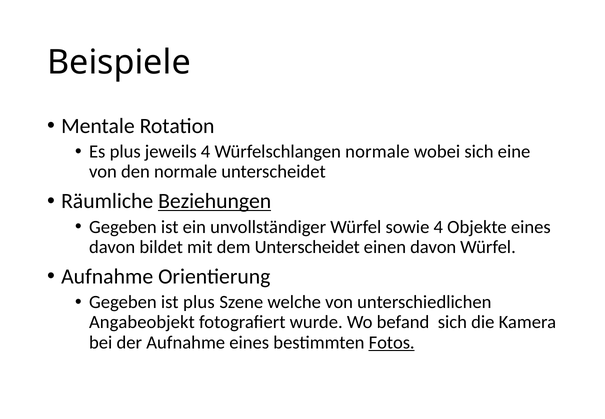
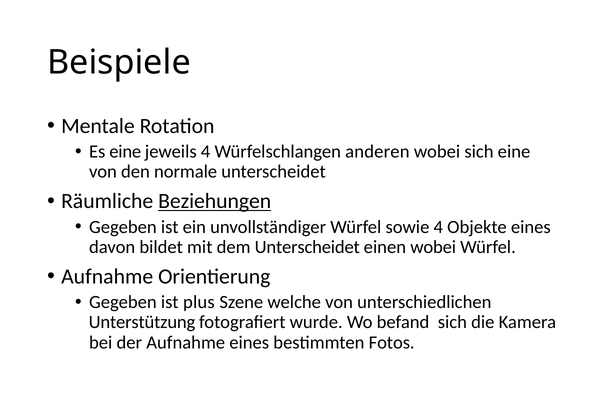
Es plus: plus -> eine
Würfelschlangen normale: normale -> anderen
einen davon: davon -> wobei
Angabeobjekt: Angabeobjekt -> Unterstützung
Fotos underline: present -> none
